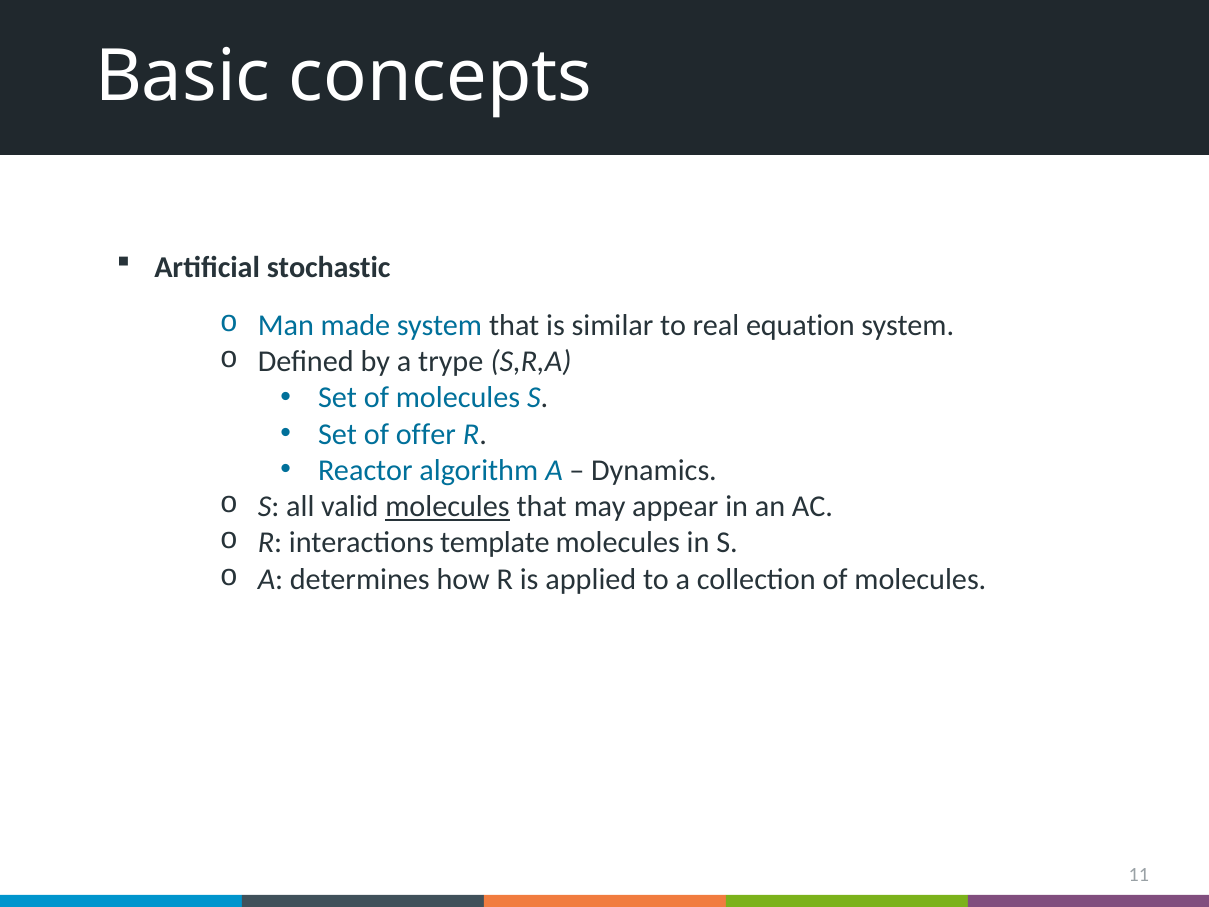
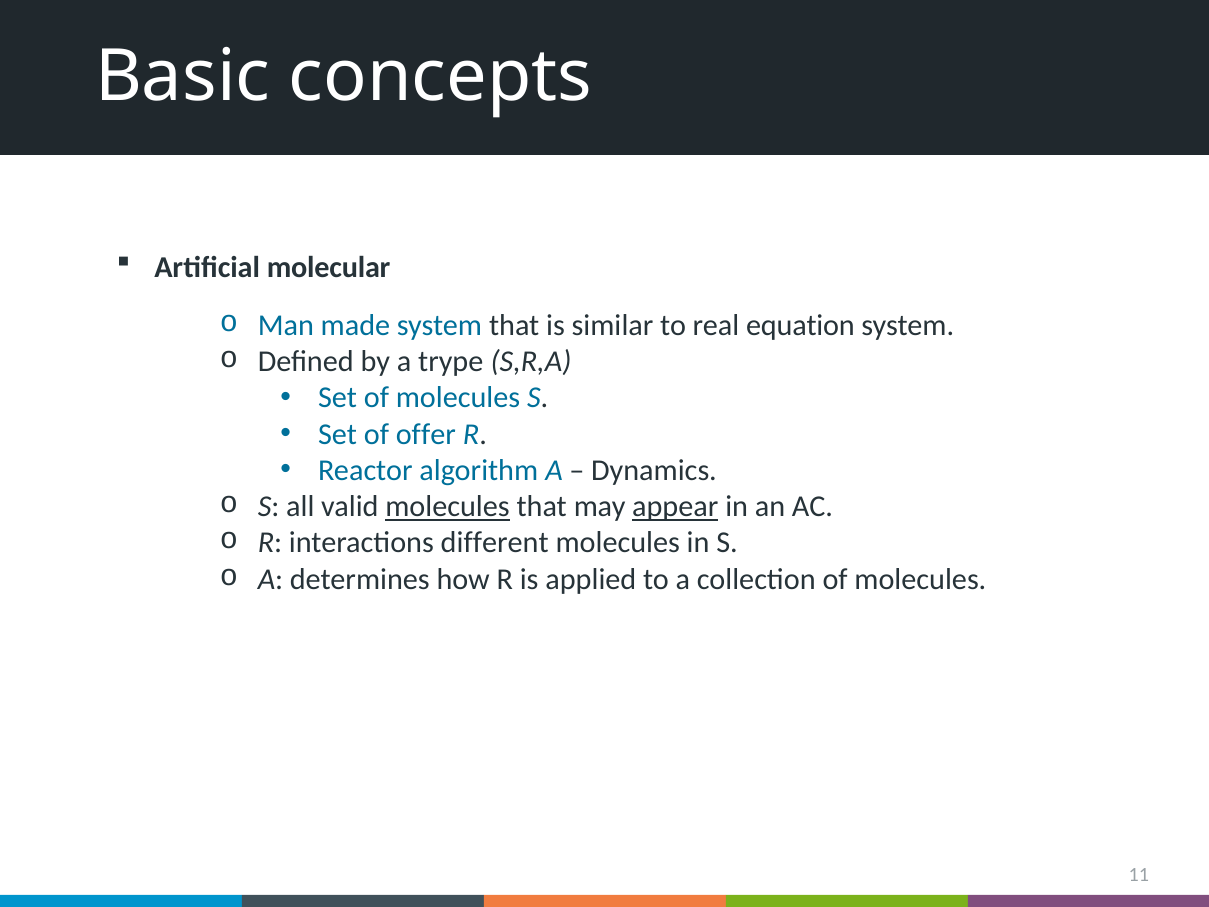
stochastic: stochastic -> molecular
appear underline: none -> present
template: template -> different
